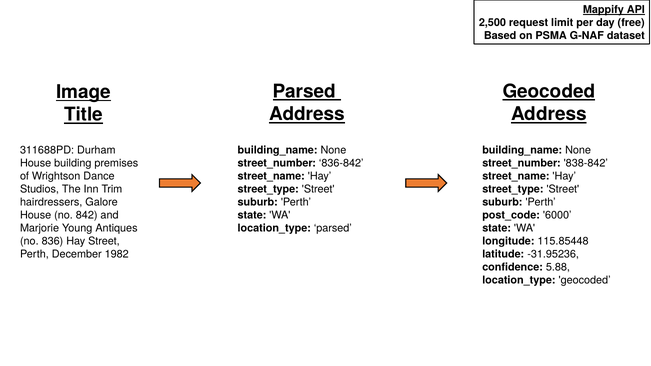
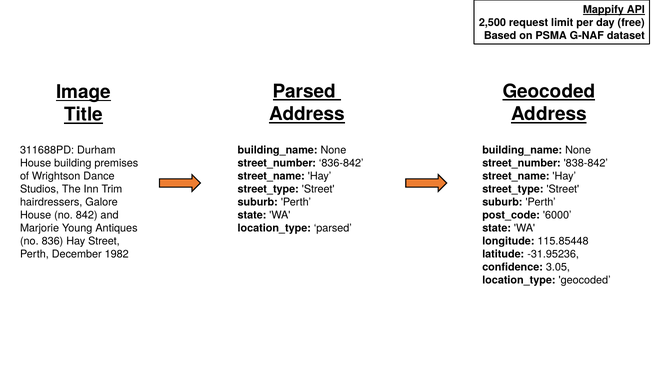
5.88: 5.88 -> 3.05
